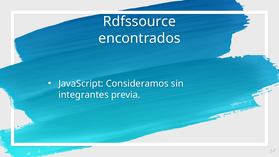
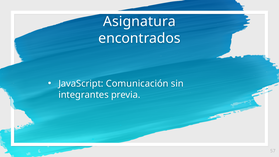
Rdfssource: Rdfssource -> Asignatura
Consideramos: Consideramos -> Comunicación
